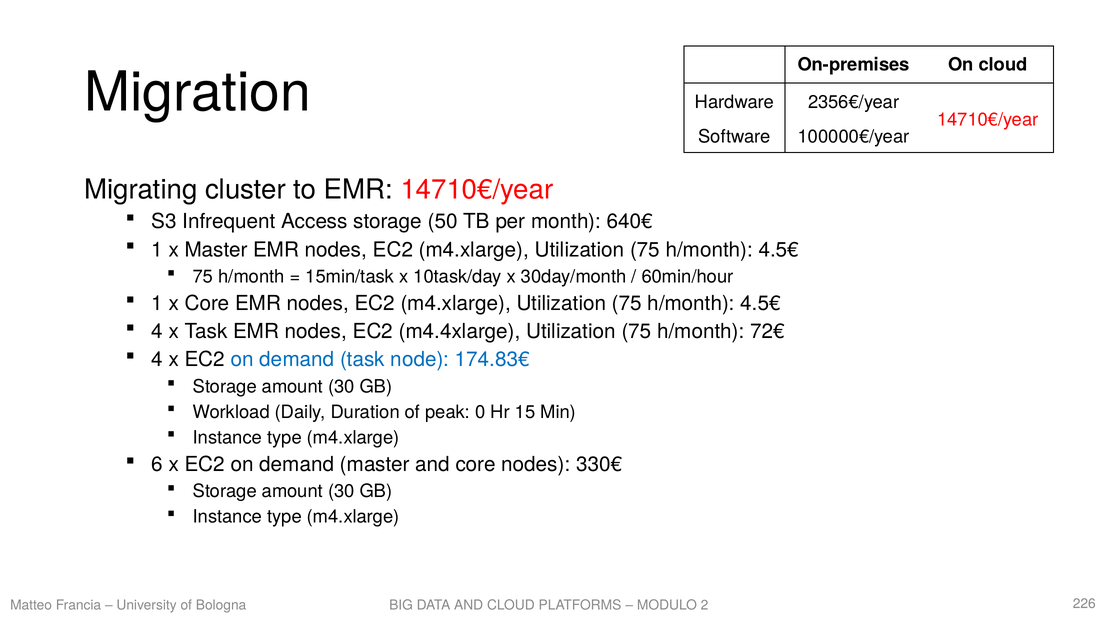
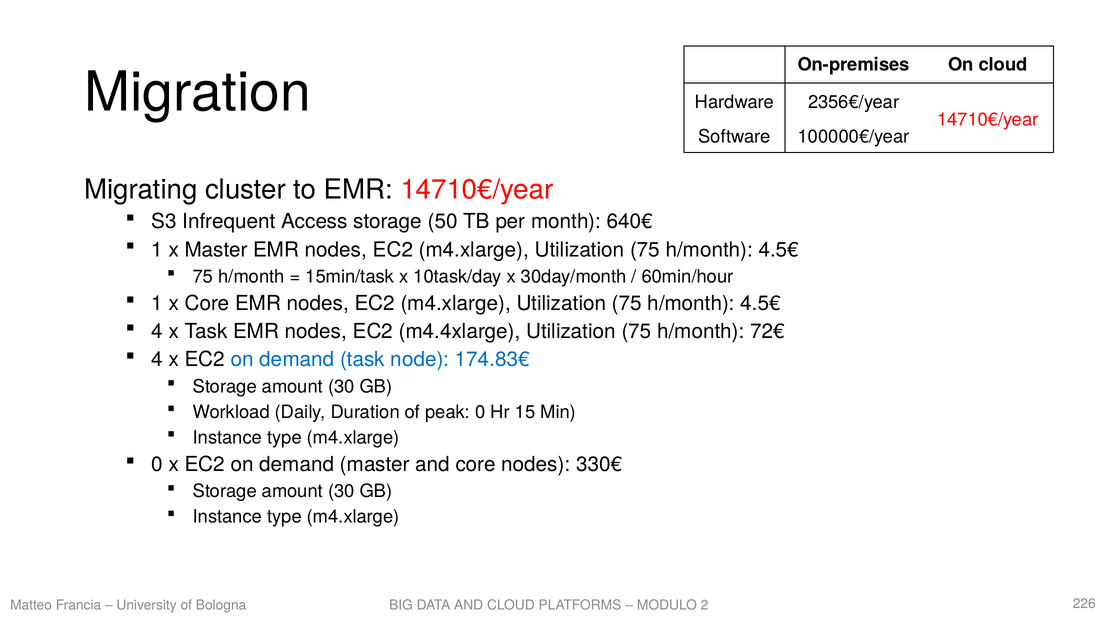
6 at (157, 464): 6 -> 0
